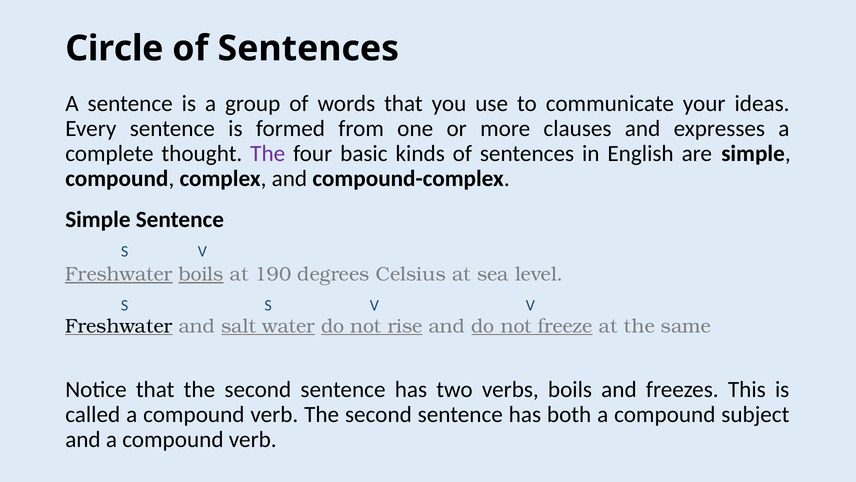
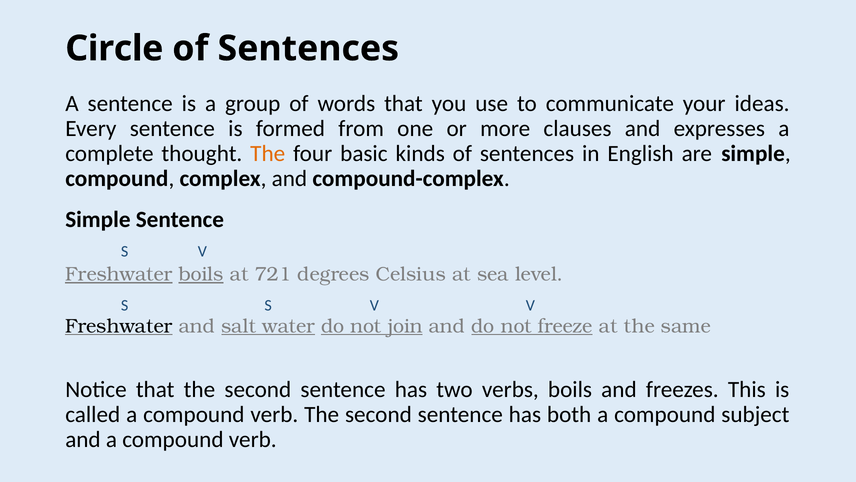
The at (268, 153) colour: purple -> orange
190: 190 -> 721
rise: rise -> join
